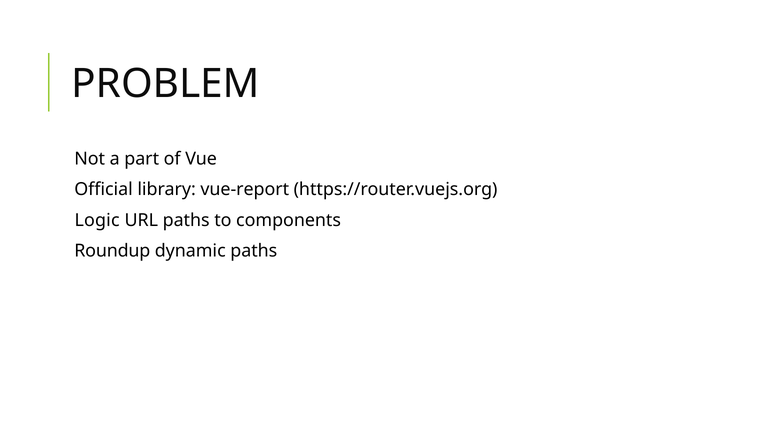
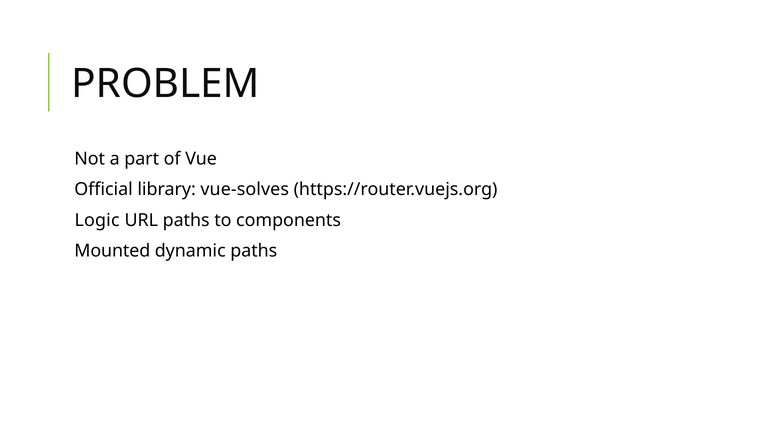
vue-report: vue-report -> vue-solves
Roundup: Roundup -> Mounted
